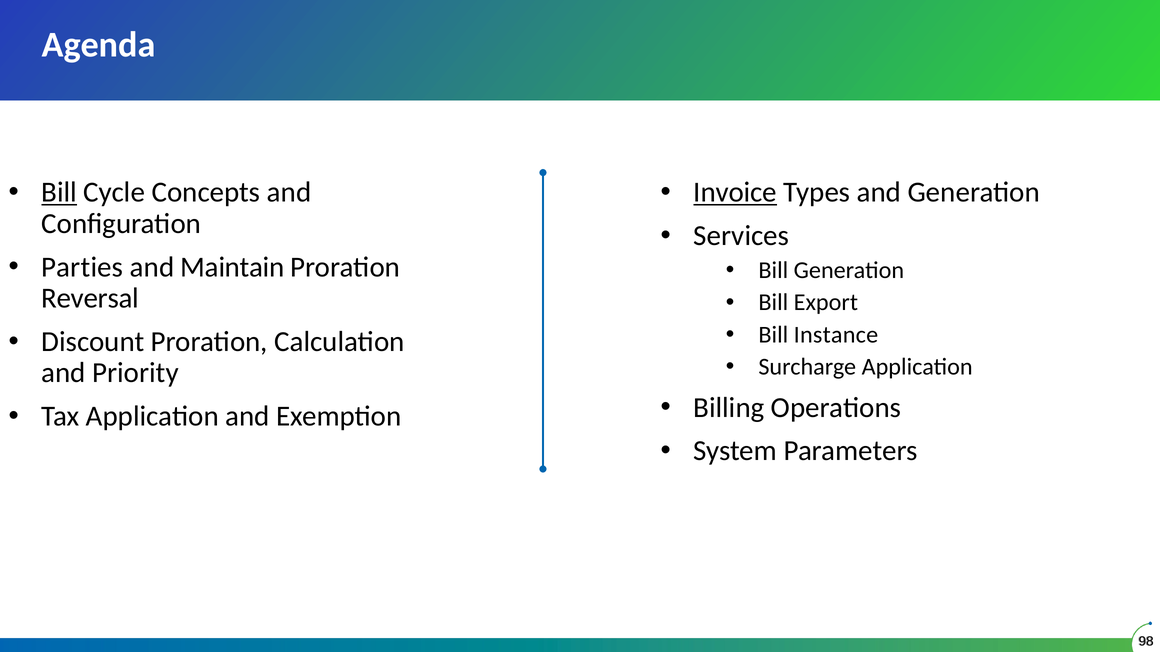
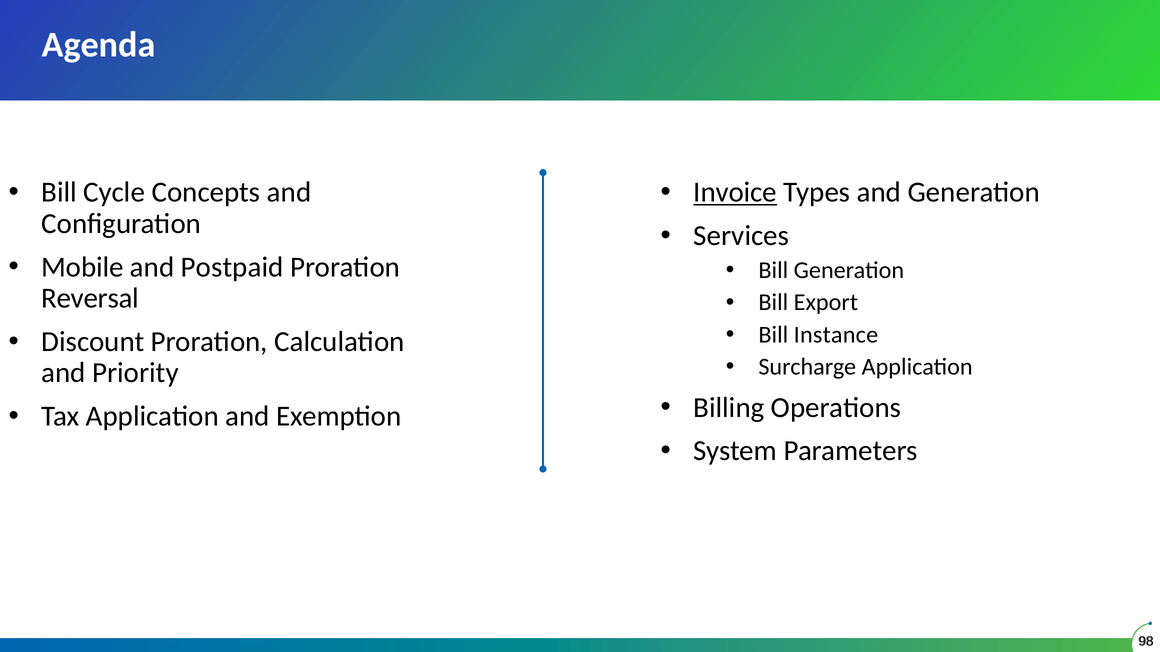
Bill at (59, 192) underline: present -> none
Parties: Parties -> Mobile
Maintain: Maintain -> Postpaid
